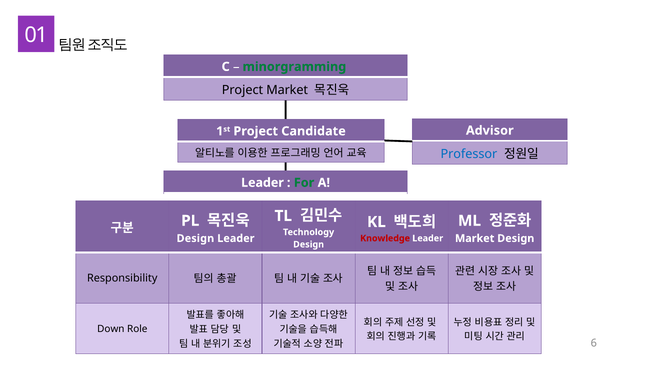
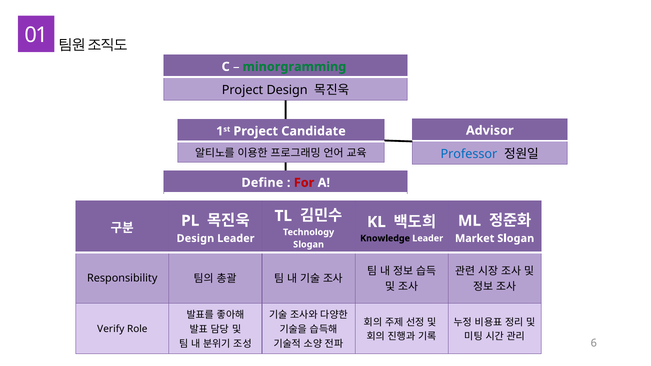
Project Market: Market -> Design
Leader at (262, 183): Leader -> Define
For colour: green -> red
Market Design: Design -> Slogan
Knowledge colour: red -> black
Design at (309, 245): Design -> Slogan
Down: Down -> Verify
